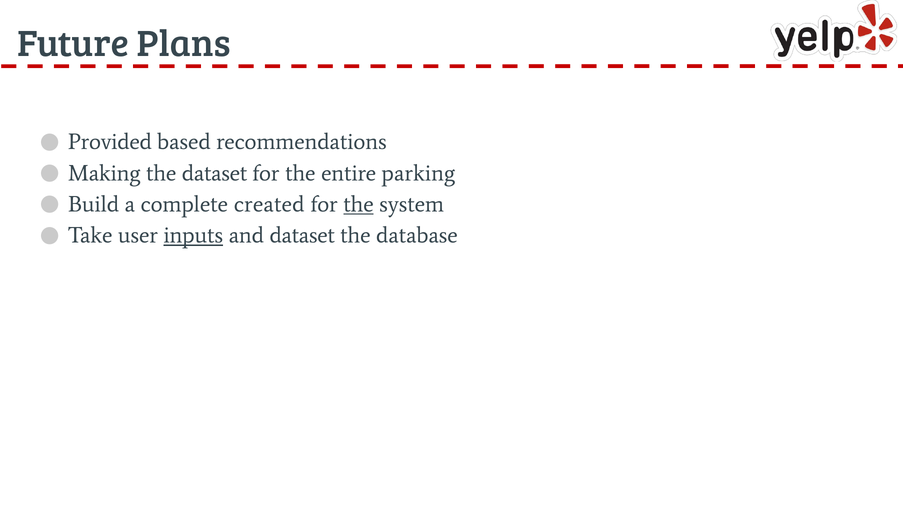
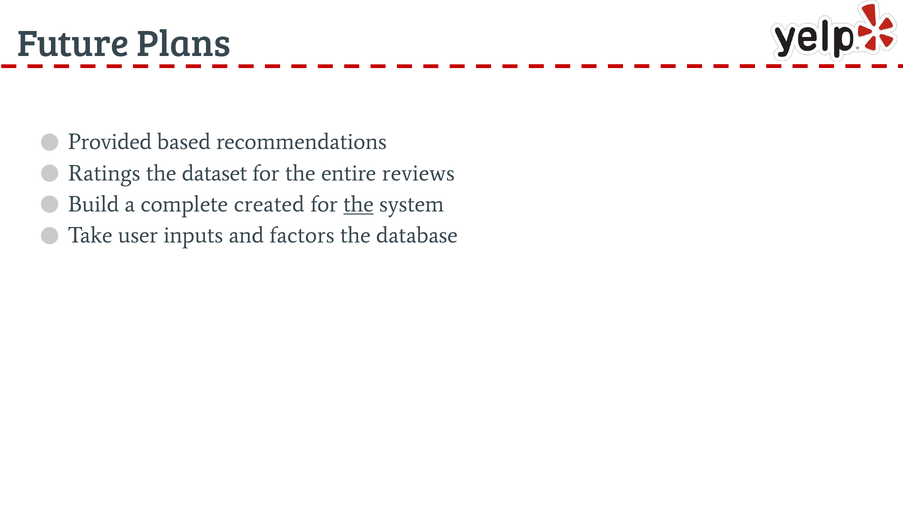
Making: Making -> Ratings
parking: parking -> reviews
inputs underline: present -> none
and dataset: dataset -> factors
